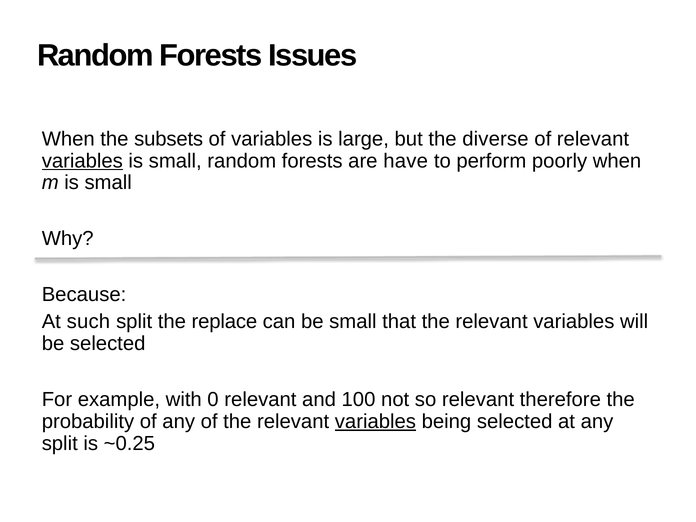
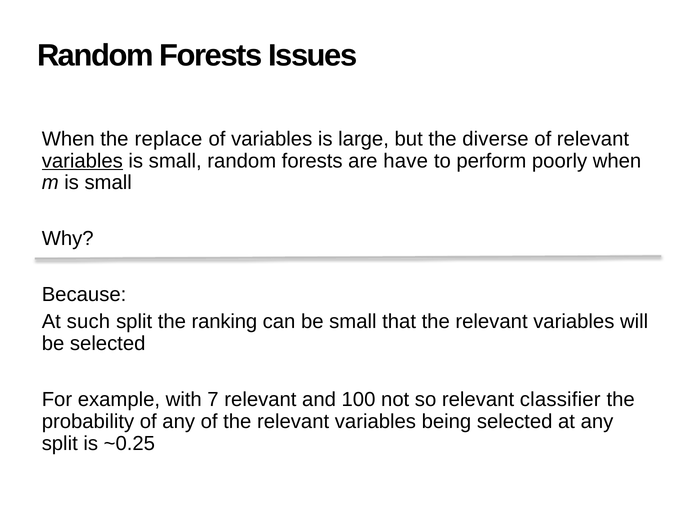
subsets: subsets -> replace
replace: replace -> ranking
0: 0 -> 7
therefore: therefore -> classifier
variables at (375, 421) underline: present -> none
